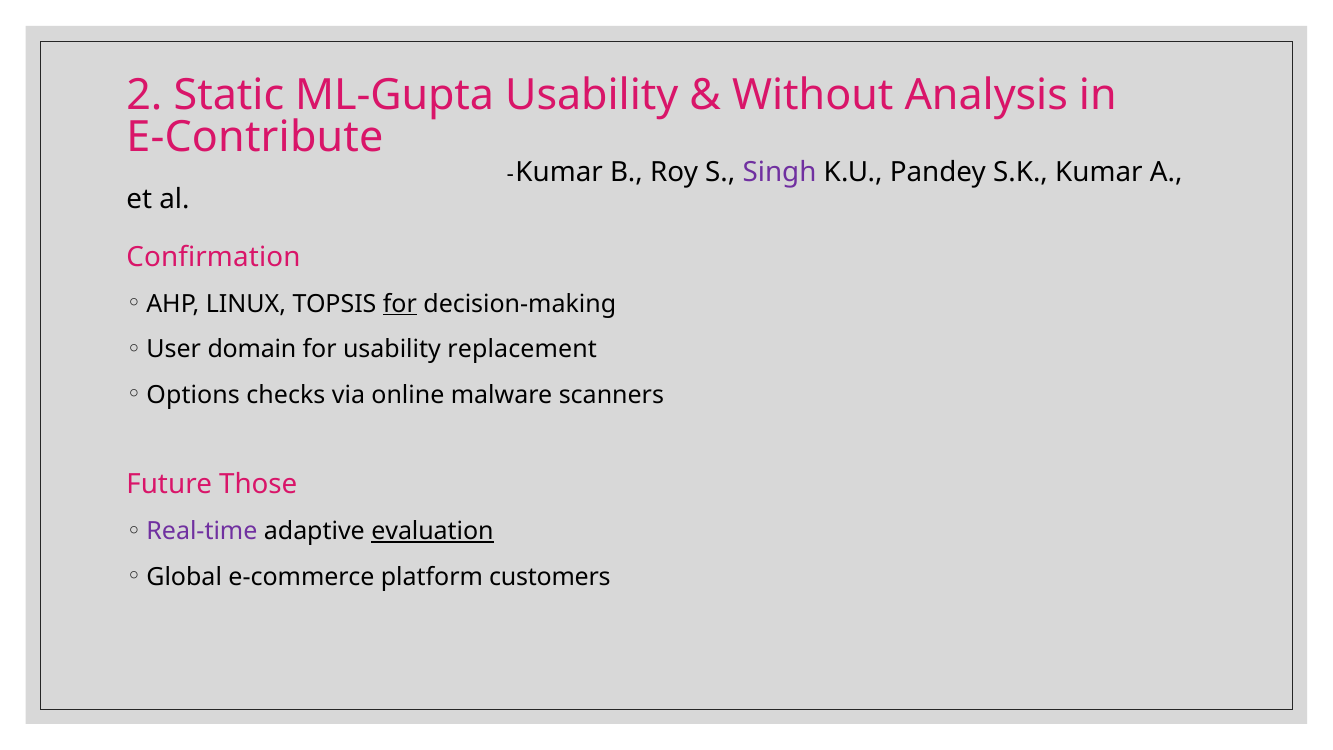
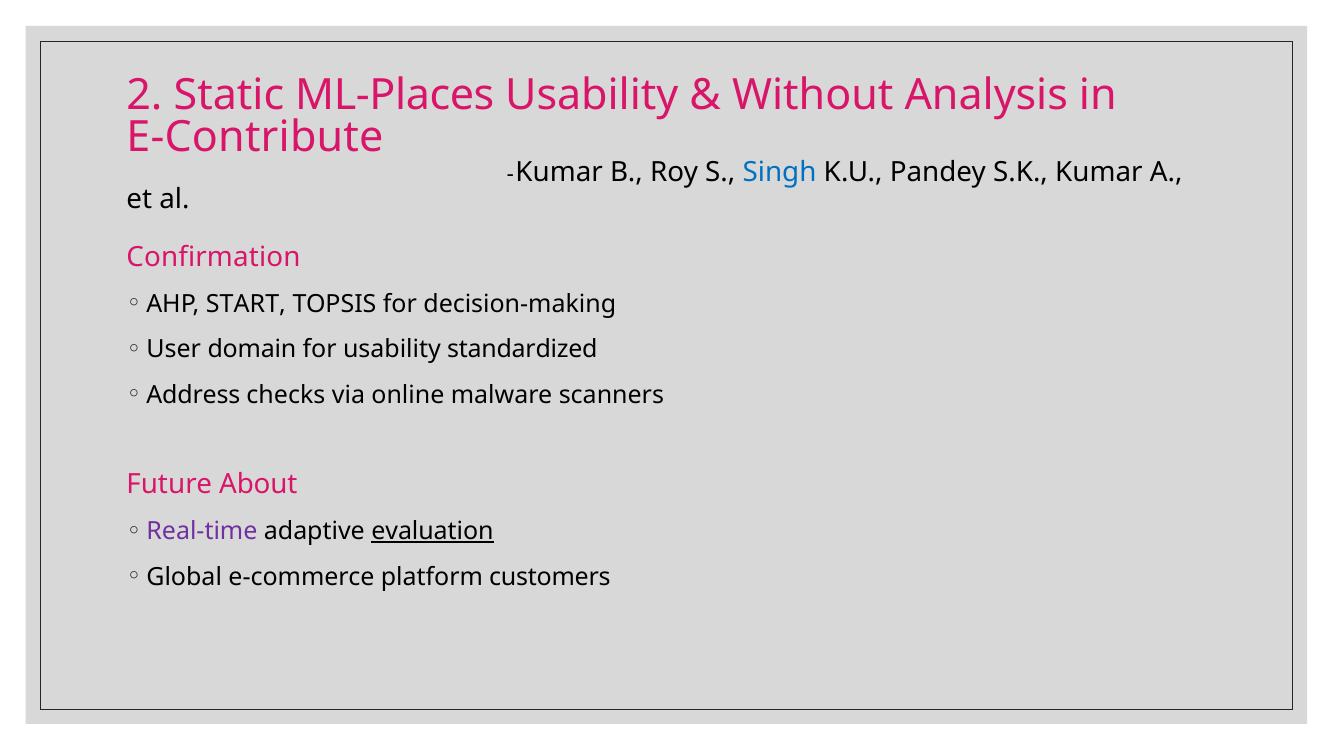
ML-Gupta: ML-Gupta -> ML-Places
Singh colour: purple -> blue
LINUX: LINUX -> START
for at (400, 304) underline: present -> none
replacement: replacement -> standardized
Options: Options -> Address
Those: Those -> About
